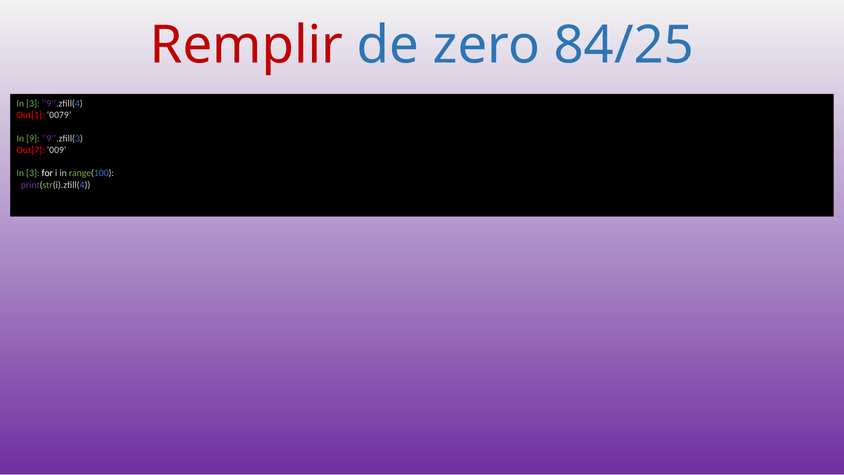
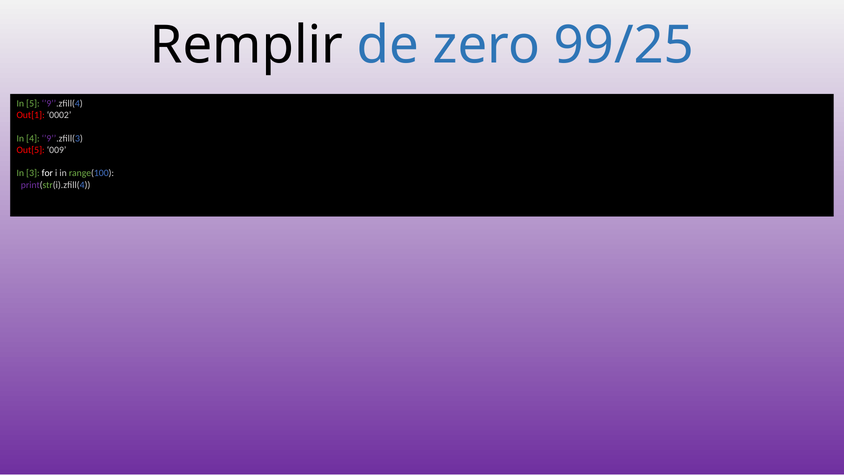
Remplir colour: red -> black
84/25: 84/25 -> 99/25
3 at (33, 104): 3 -> 5
0079: 0079 -> 0002
9: 9 -> 4
Out[7: Out[7 -> Out[5
